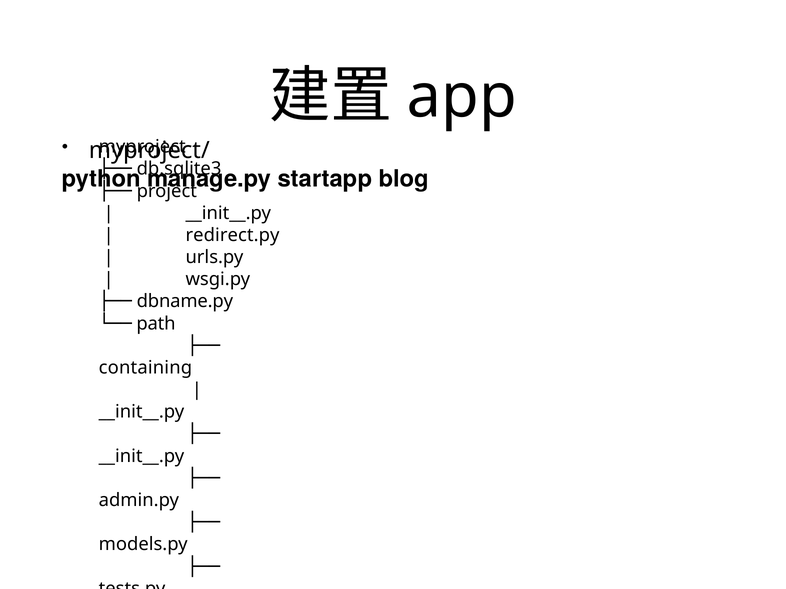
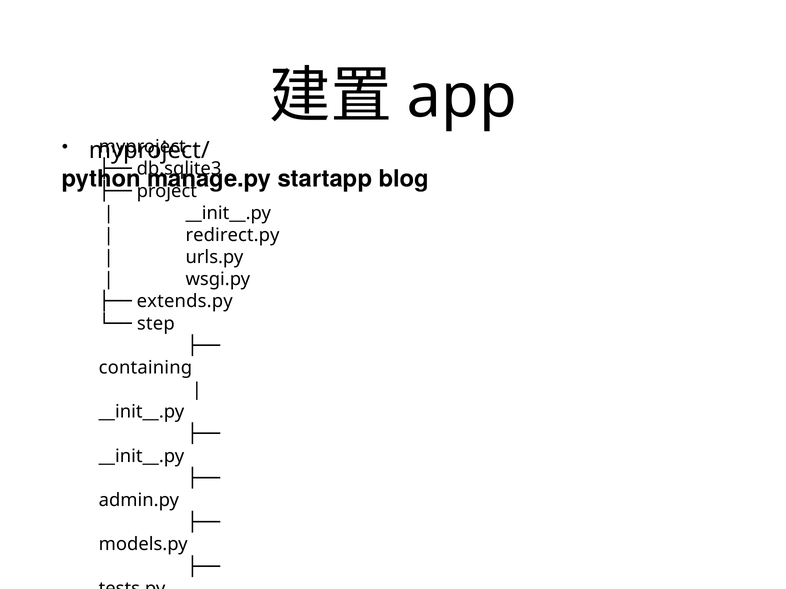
dbname.py: dbname.py -> extends.py
path: path -> step
